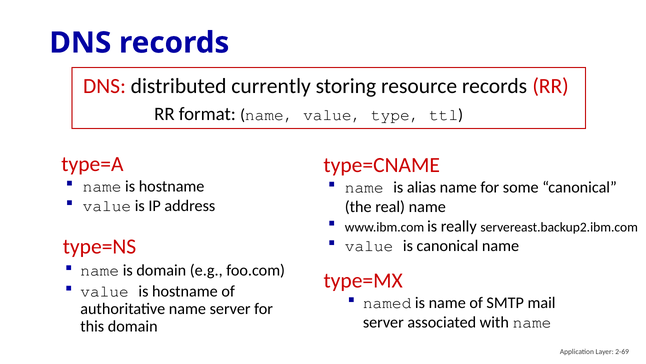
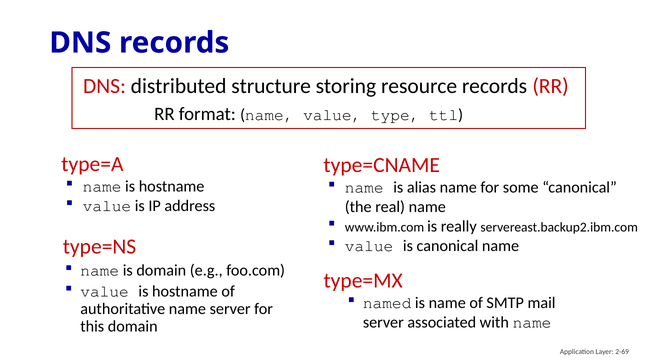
currently: currently -> structure
